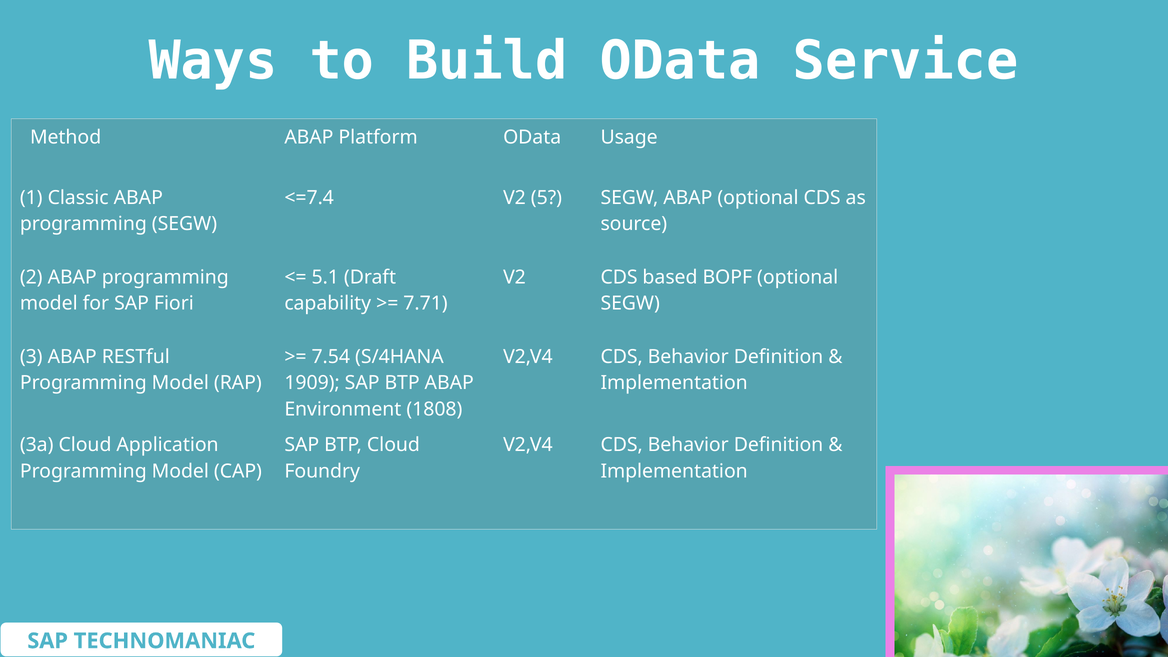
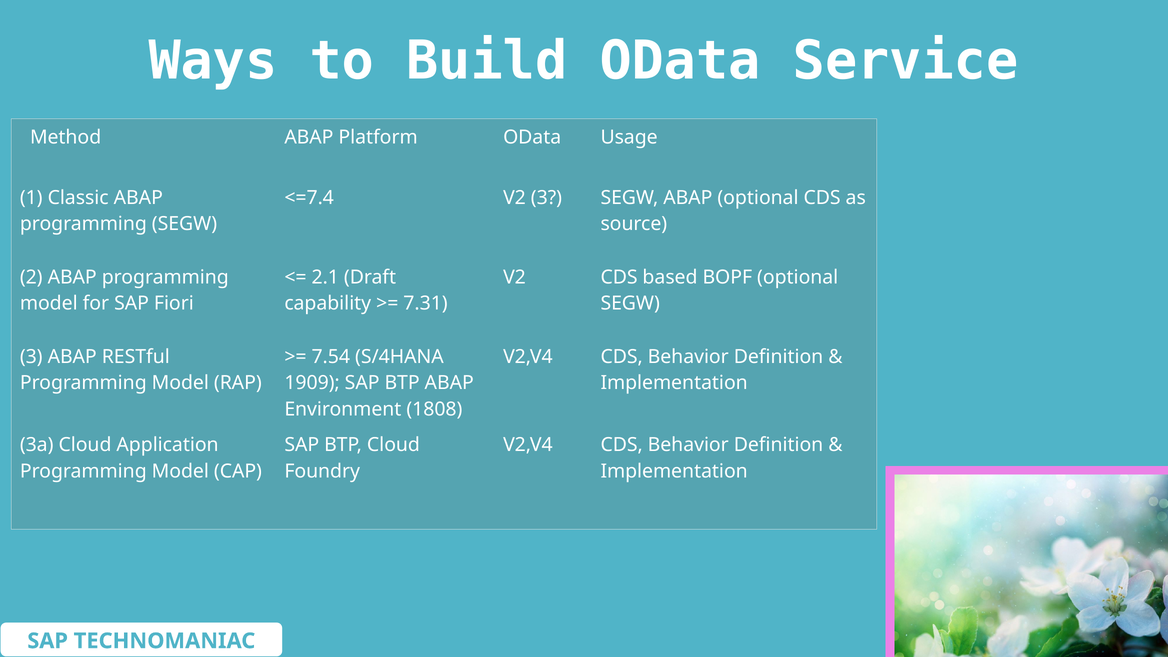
V2 5: 5 -> 3
5.1: 5.1 -> 2.1
7.71: 7.71 -> 7.31
